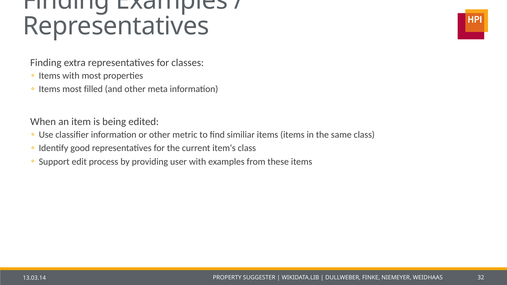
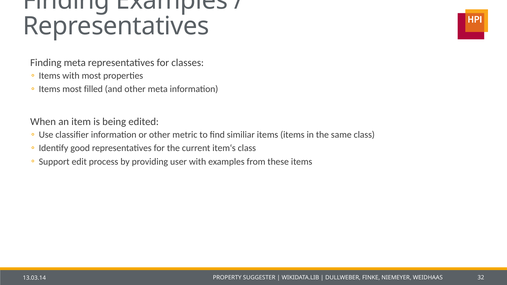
Finding extra: extra -> meta
